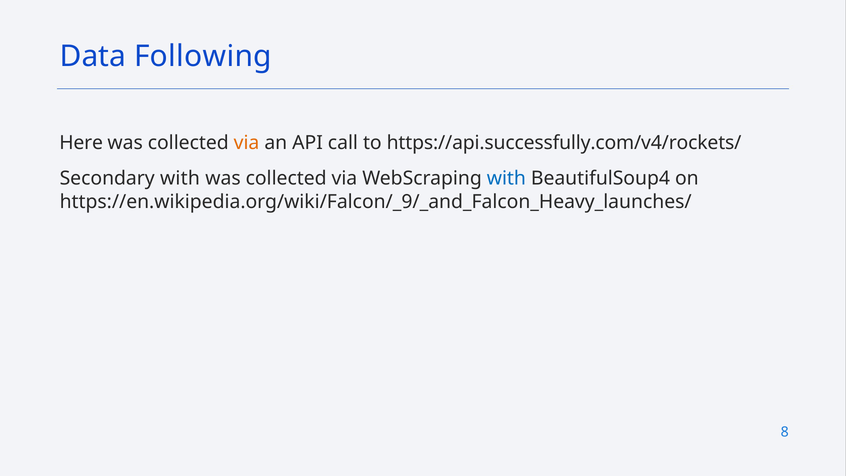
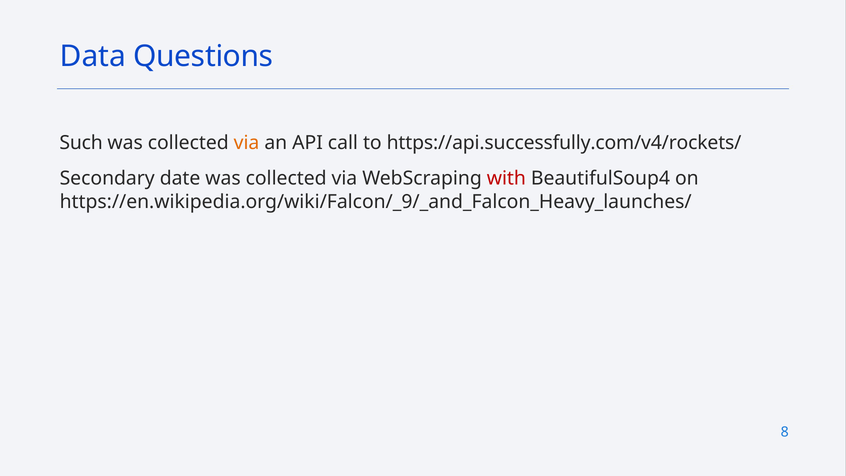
Following: Following -> Questions
Here: Here -> Such
Secondary with: with -> date
with at (506, 178) colour: blue -> red
